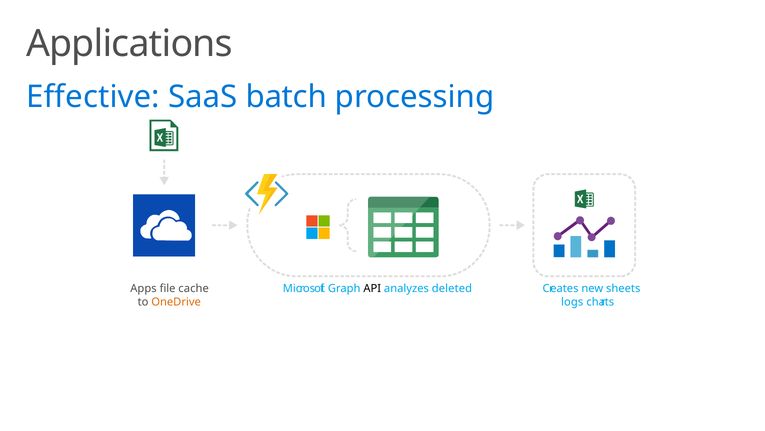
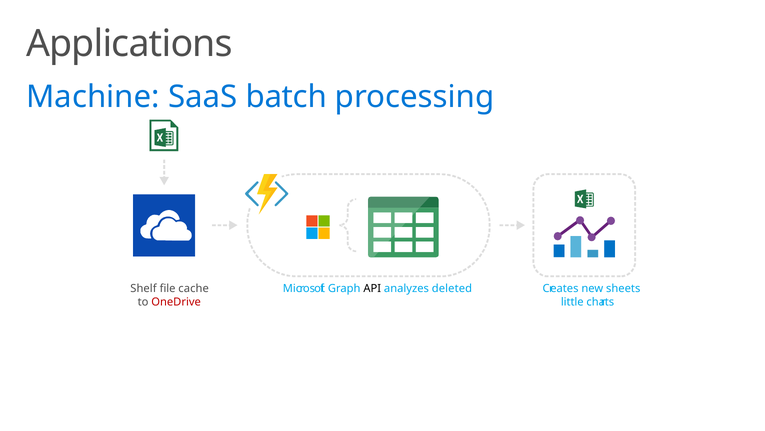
Effective: Effective -> Machine
Apps: Apps -> Shelf
OneDrive colour: orange -> red
logs: logs -> little
